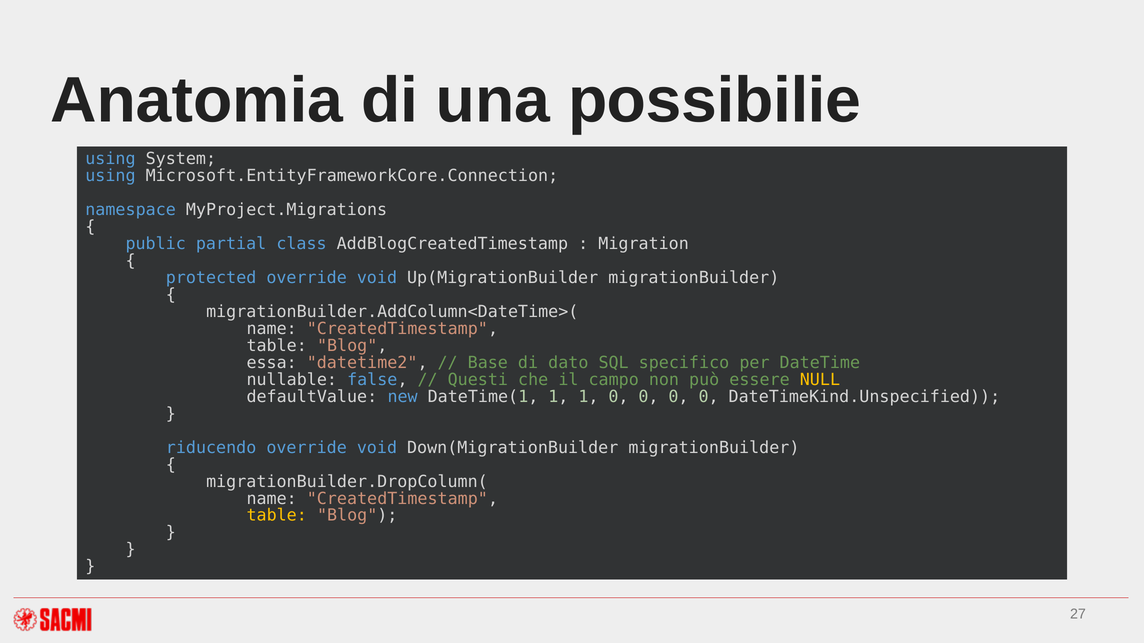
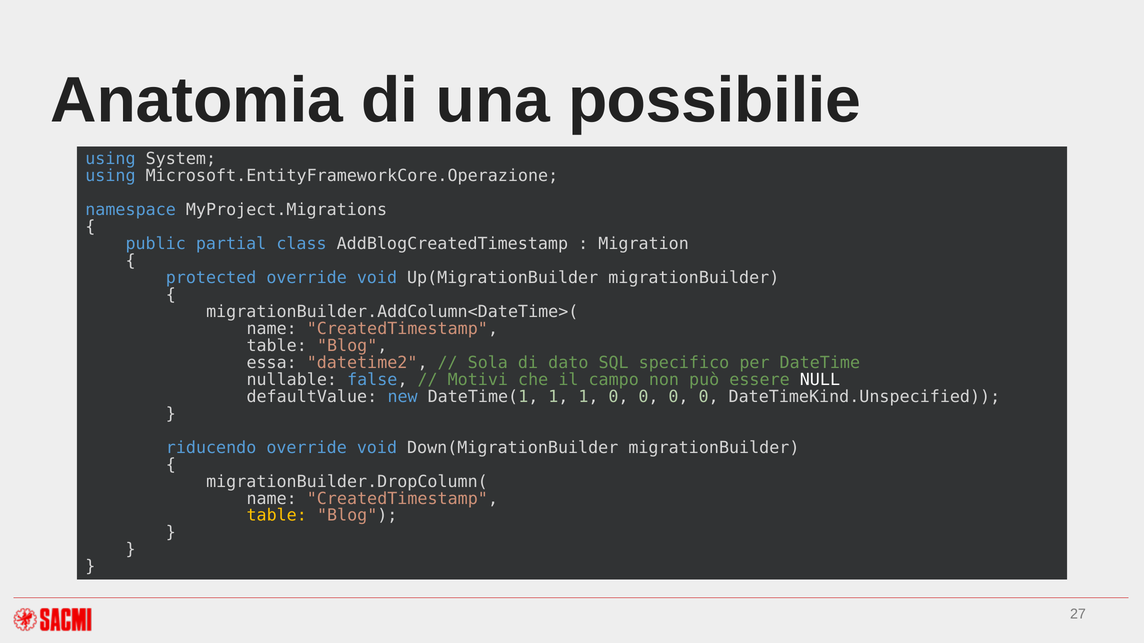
Microsoft.EntityFrameworkCore.Connection: Microsoft.EntityFrameworkCore.Connection -> Microsoft.EntityFrameworkCore.Operazione
Base: Base -> Sola
Questi: Questi -> Motivi
NULL colour: yellow -> white
